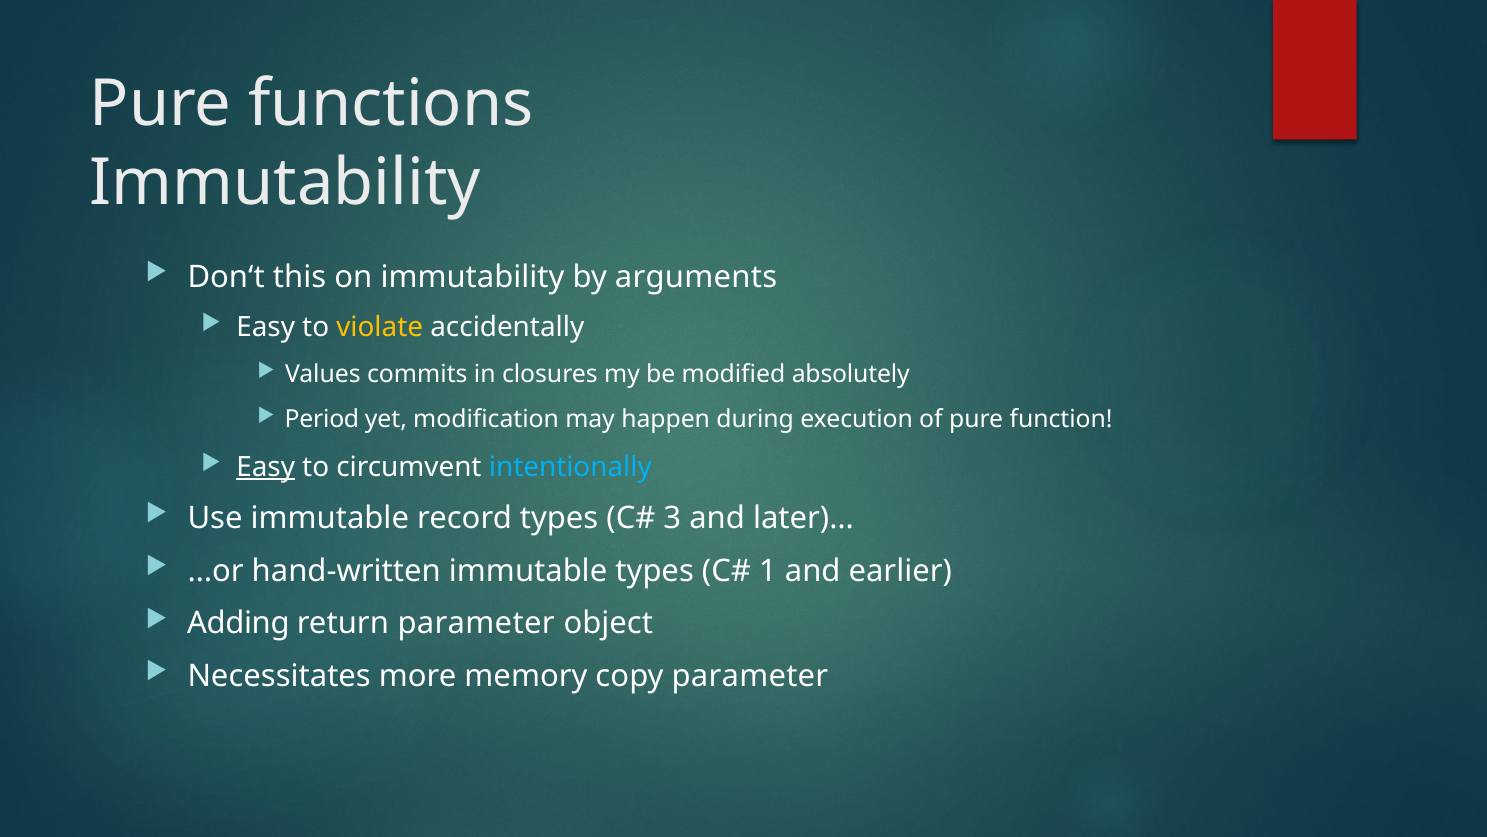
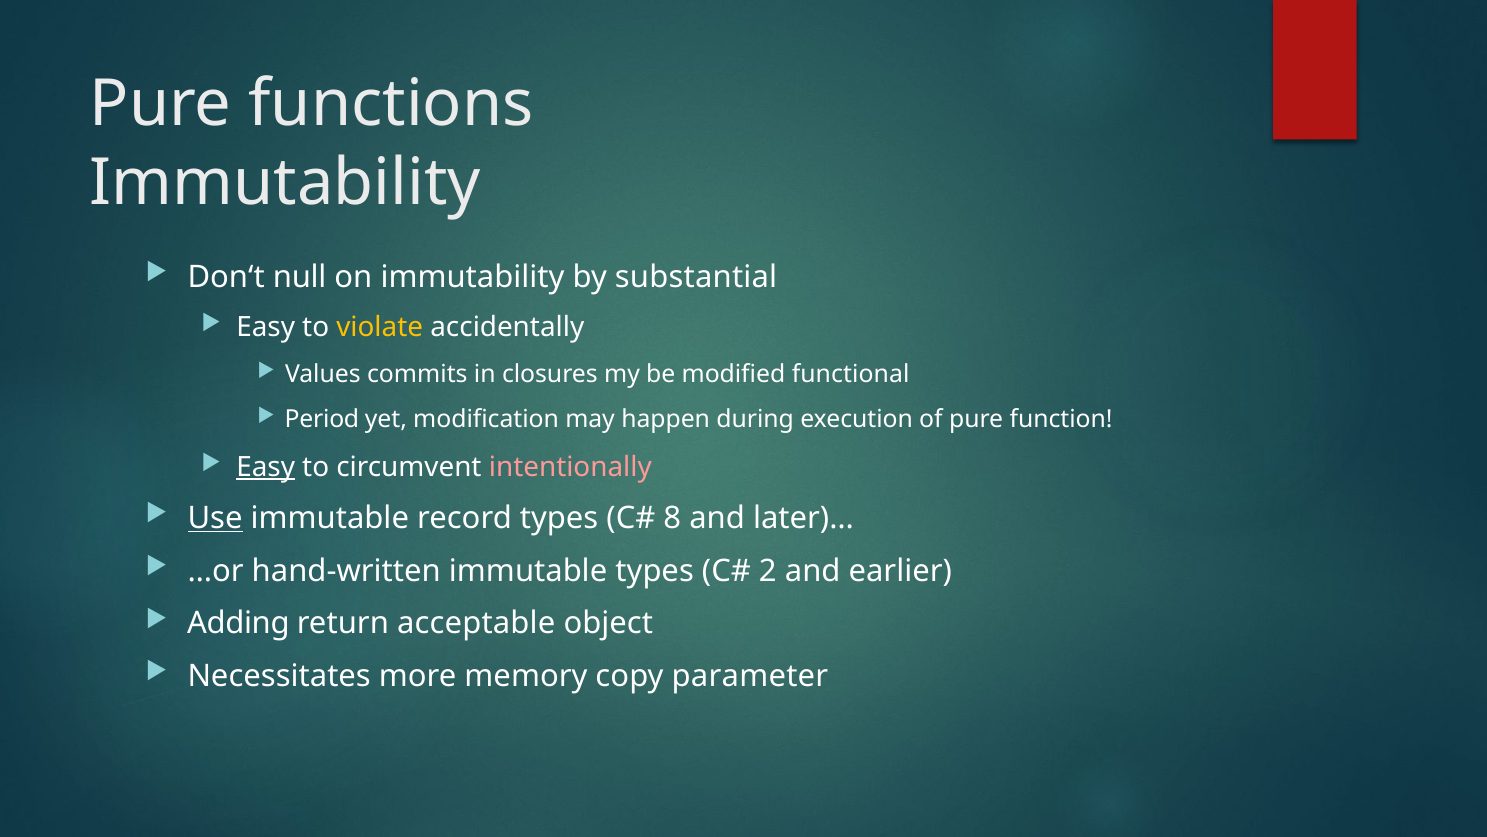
this: this -> null
arguments: arguments -> substantial
absolutely: absolutely -> functional
intentionally colour: light blue -> pink
Use underline: none -> present
3: 3 -> 8
1: 1 -> 2
return parameter: parameter -> acceptable
